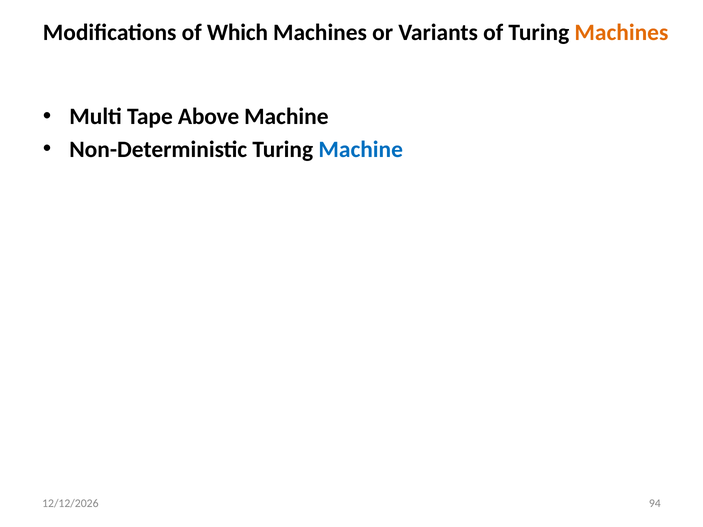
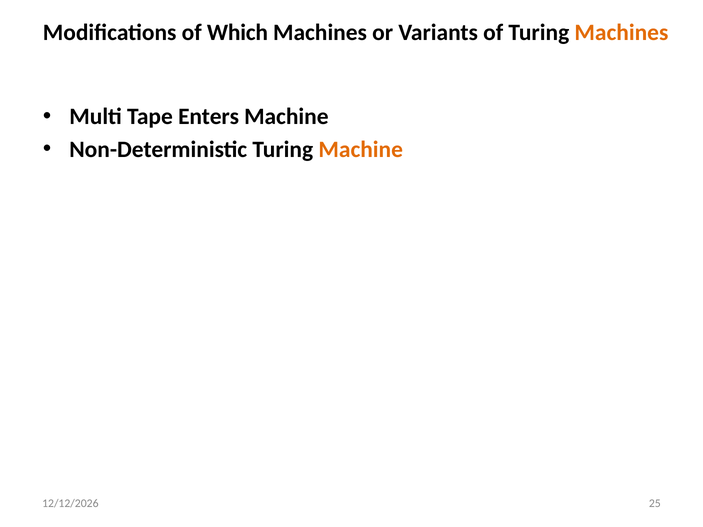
Above: Above -> Enters
Machine at (361, 150) colour: blue -> orange
94: 94 -> 25
